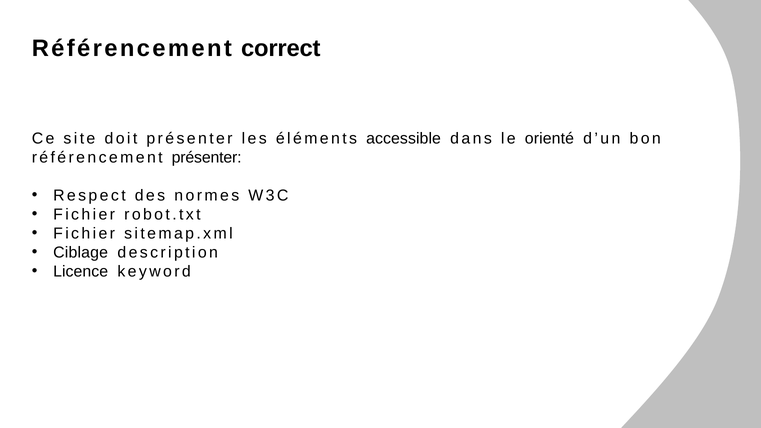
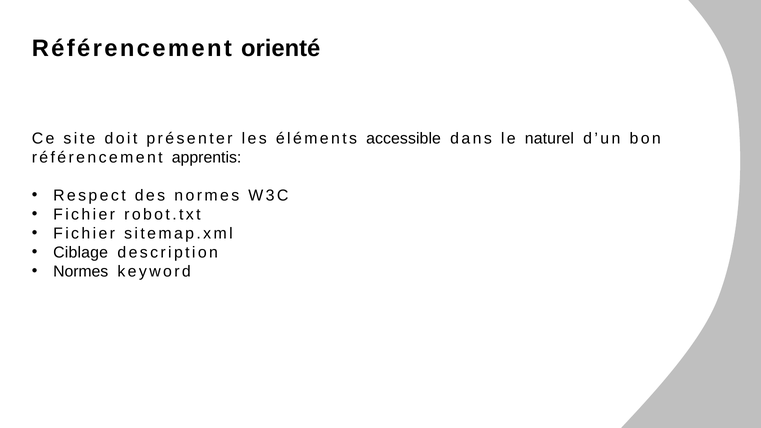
correct: correct -> orienté
orienté: orienté -> naturel
référencement présenter: présenter -> apprentis
Licence at (81, 272): Licence -> Normes
